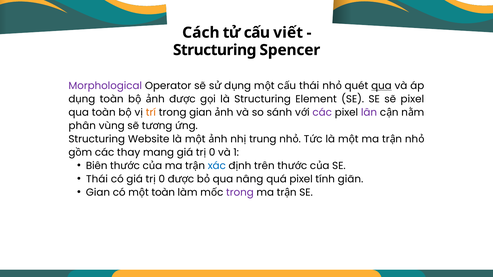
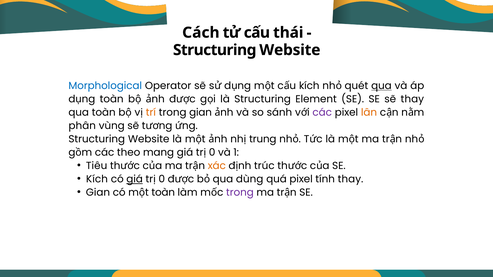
viết: viết -> thái
Spencer at (290, 50): Spencer -> Website
Morphological colour: purple -> blue
thái at (309, 86): thái -> kích
sẽ pixel: pixel -> thay
lân colour: purple -> orange
thay: thay -> theo
Biên: Biên -> Tiêu
xác colour: blue -> orange
trên: trên -> trúc
Thái at (97, 179): Thái -> Kích
giá at (135, 179) underline: none -> present
nâng: nâng -> dùng
tính giãn: giãn -> thay
